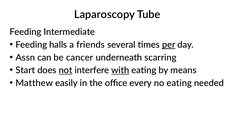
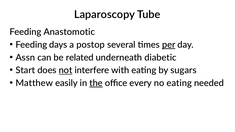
Intermediate: Intermediate -> Anastomotic
halls: halls -> days
friends: friends -> postop
cancer: cancer -> related
scarring: scarring -> diabetic
with underline: present -> none
means: means -> sugars
the underline: none -> present
